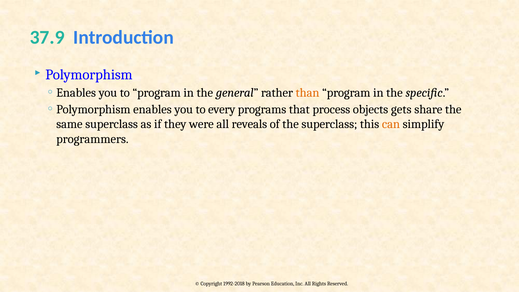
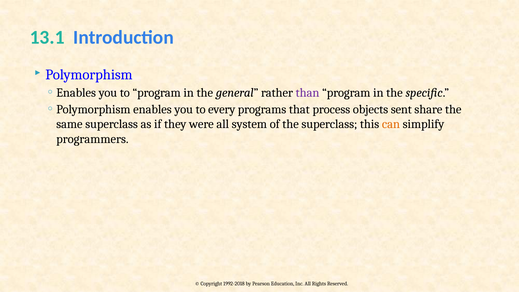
37.9: 37.9 -> 13.1
than colour: orange -> purple
gets: gets -> sent
reveals: reveals -> system
